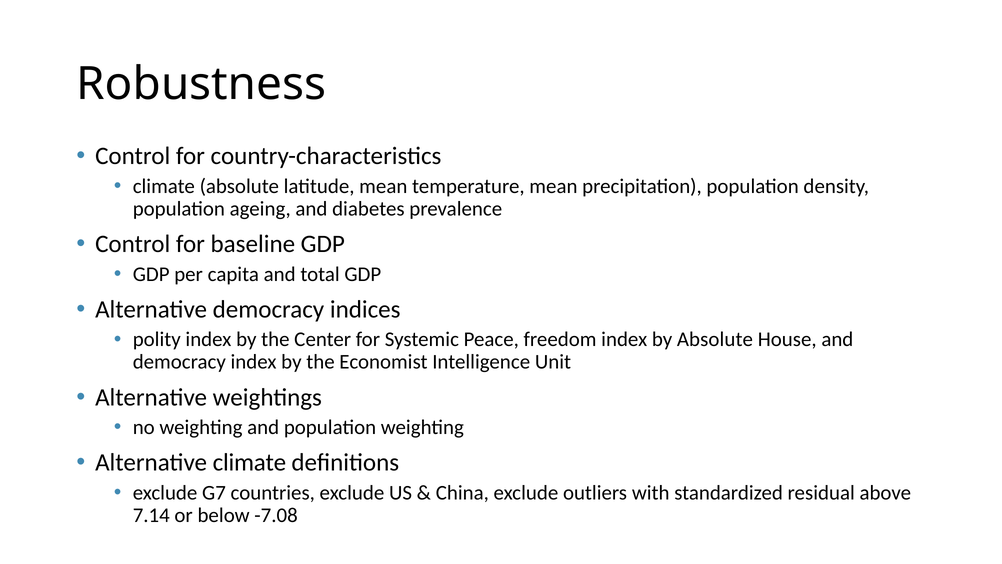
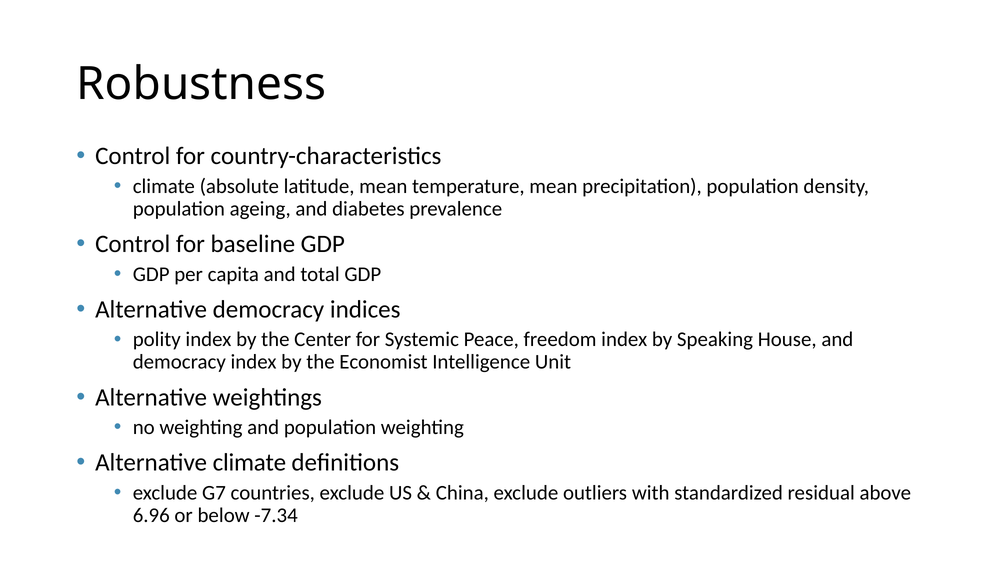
by Absolute: Absolute -> Speaking
7.14: 7.14 -> 6.96
-7.08: -7.08 -> -7.34
